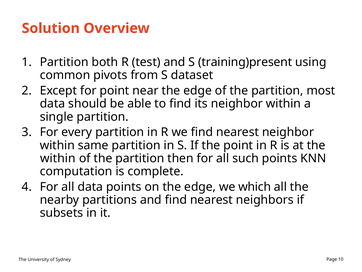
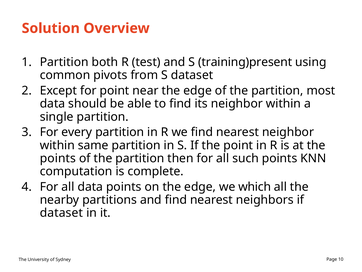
within at (58, 158): within -> points
subsets at (61, 213): subsets -> dataset
